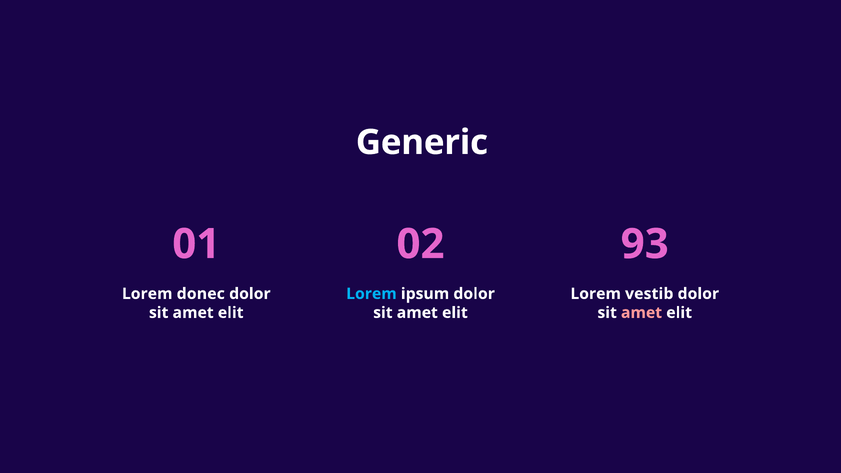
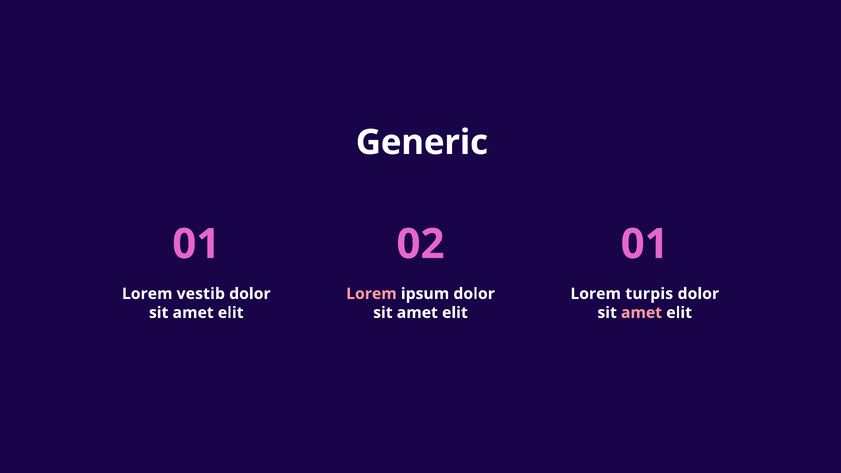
01 93: 93 -> 01
donec: donec -> vestib
Lorem at (371, 294) colour: light blue -> pink
vestib: vestib -> turpis
